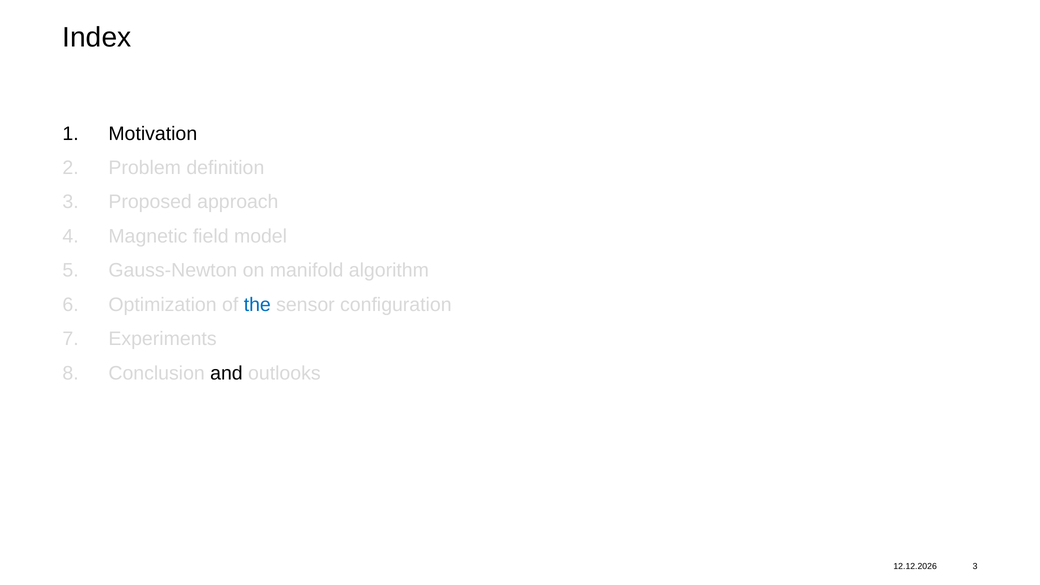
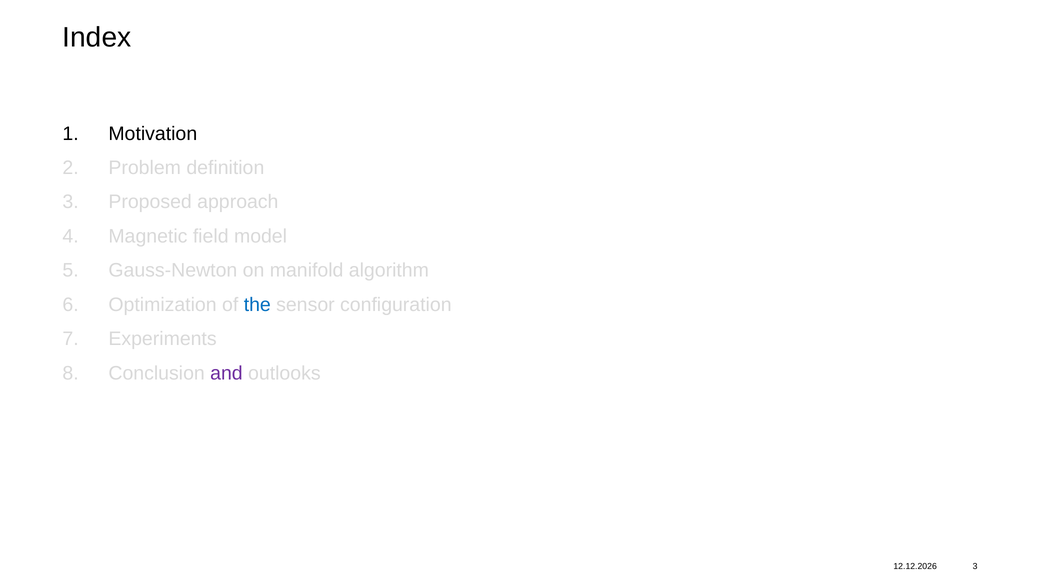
and colour: black -> purple
